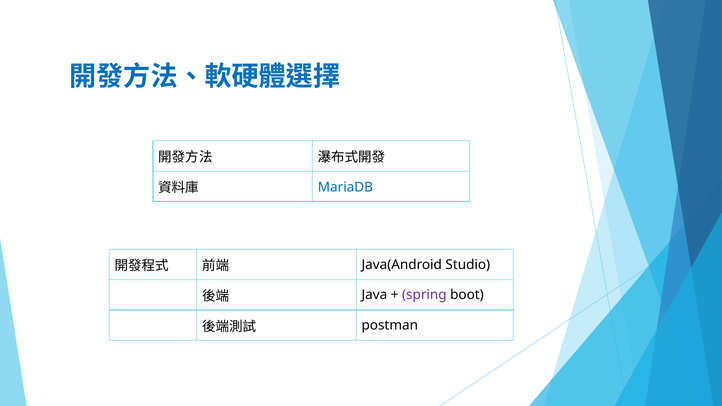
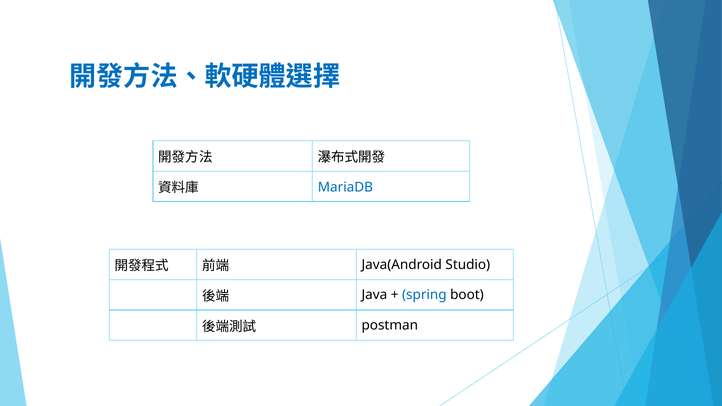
spring colour: purple -> blue
